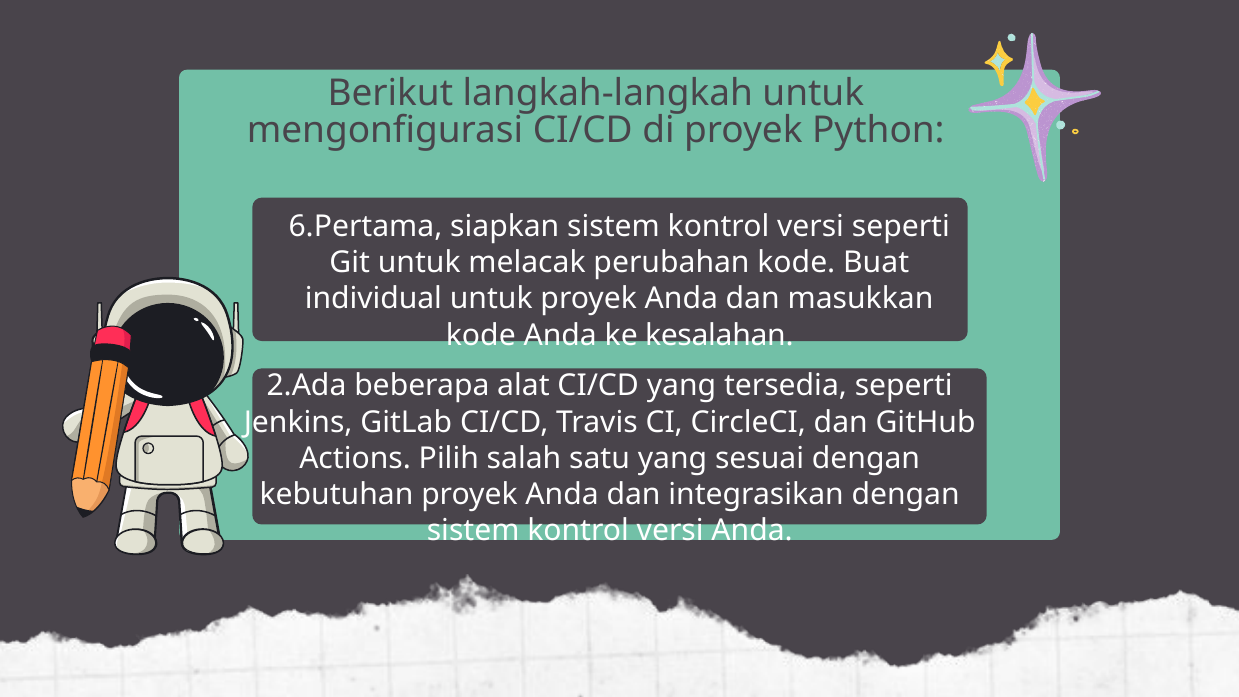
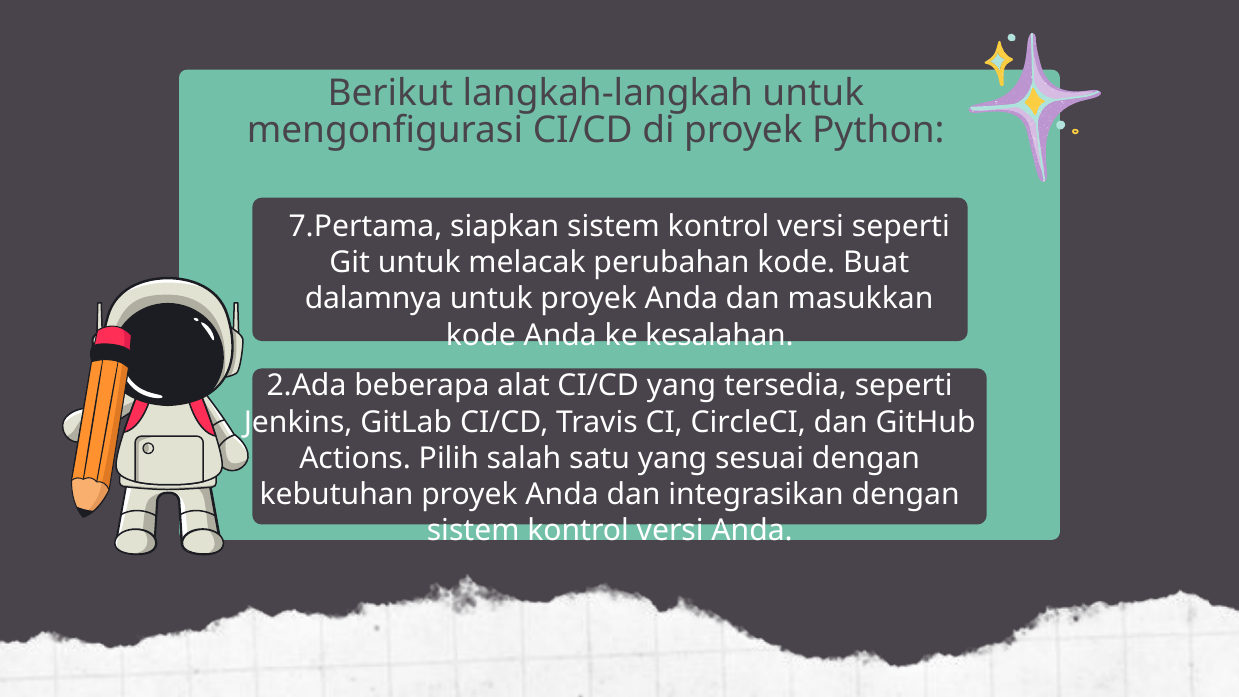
6.Pertama: 6.Pertama -> 7.Pertama
individual: individual -> dalamnya
